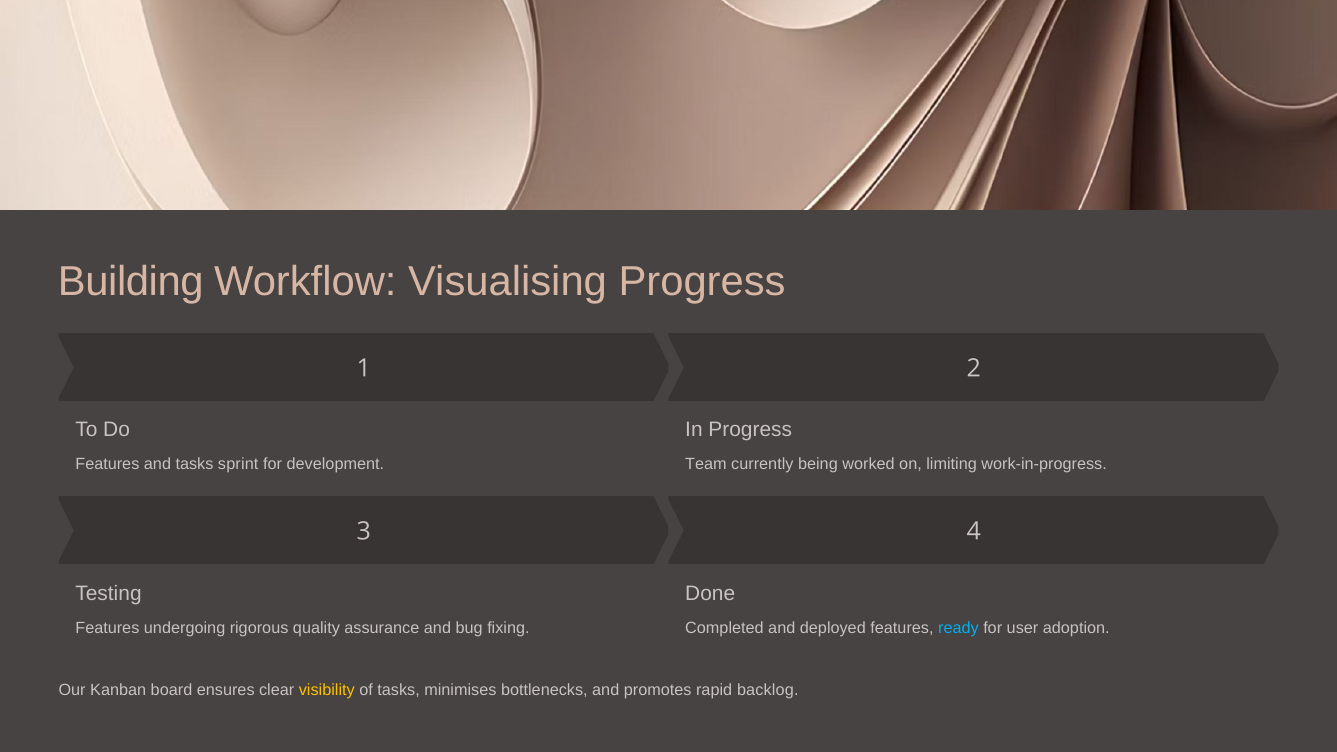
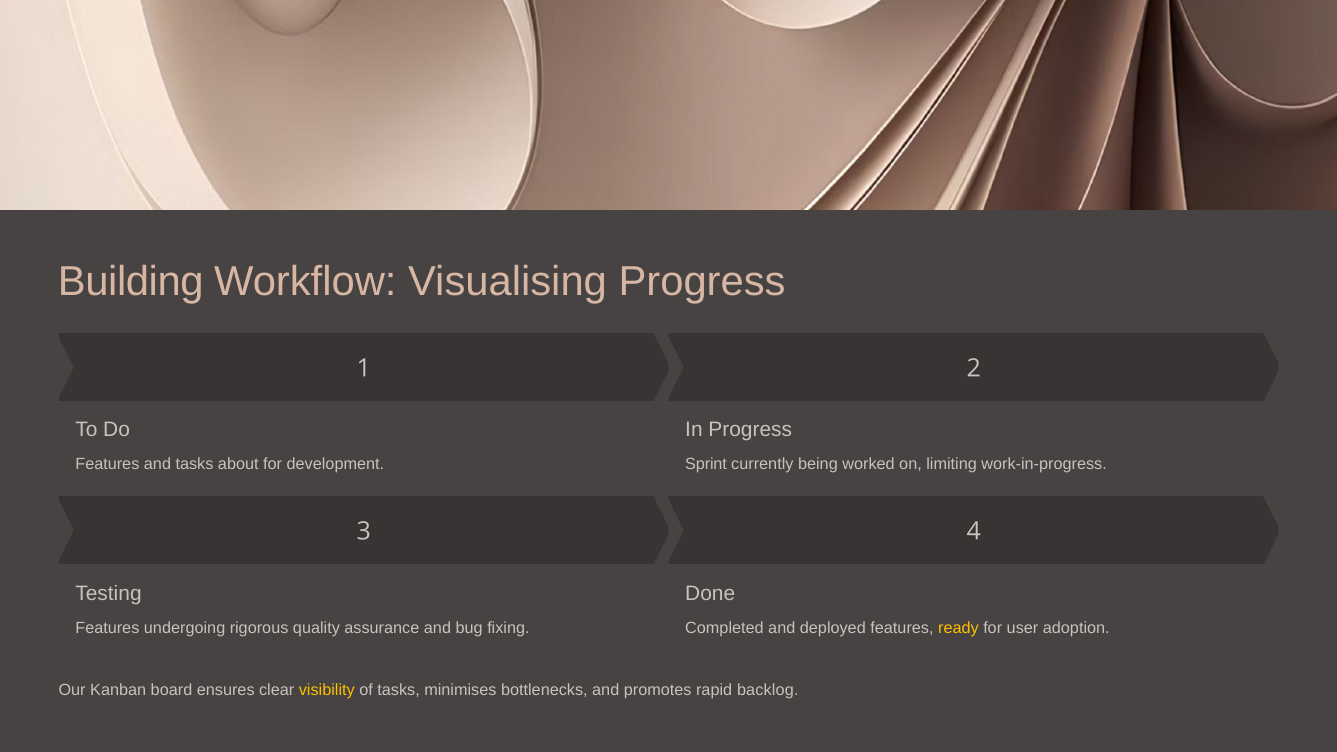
sprint: sprint -> about
Team: Team -> Sprint
ready colour: light blue -> yellow
